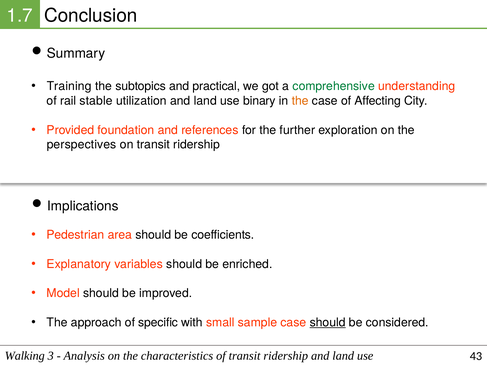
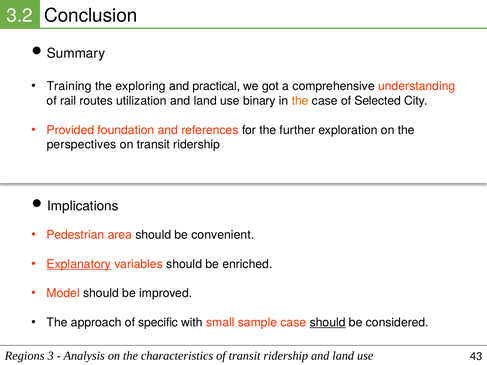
1.7: 1.7 -> 3.2
subtopics: subtopics -> exploring
comprehensive colour: green -> black
stable: stable -> routes
Affecting: Affecting -> Selected
coefficients: coefficients -> convenient
Explanatory underline: none -> present
Walking: Walking -> Regions
